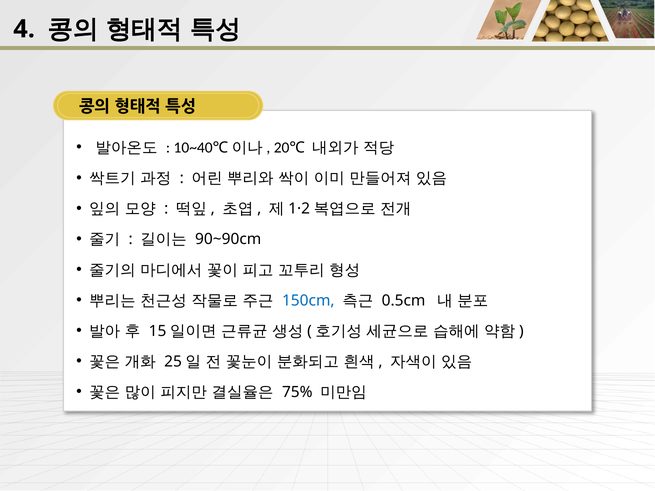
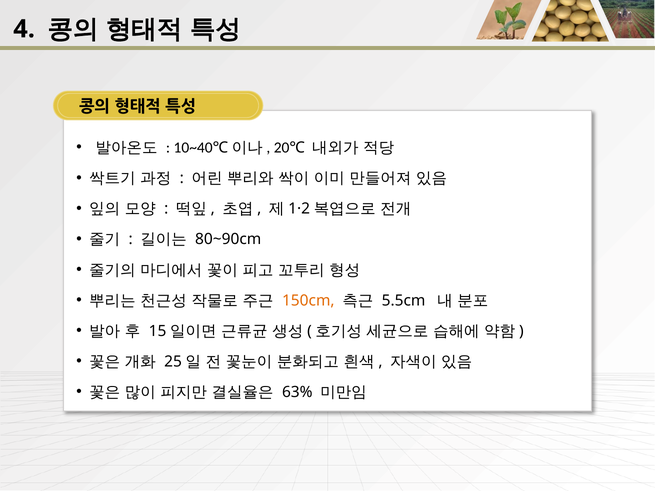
90~90cm: 90~90cm -> 80~90cm
150cm colour: blue -> orange
0.5cm: 0.5cm -> 5.5cm
75%: 75% -> 63%
